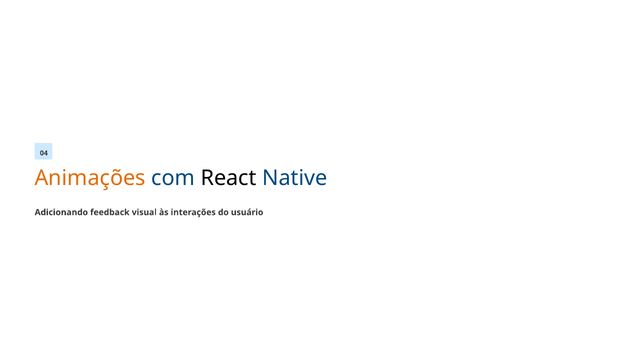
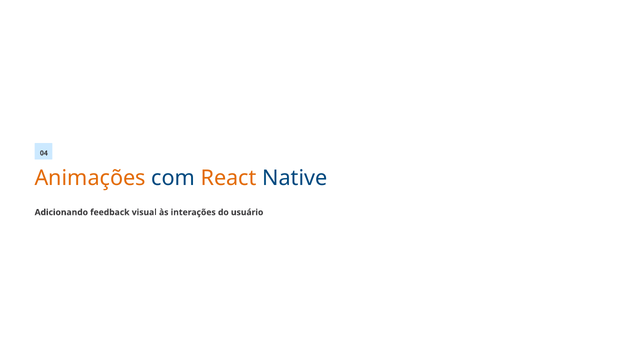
React colour: black -> orange
